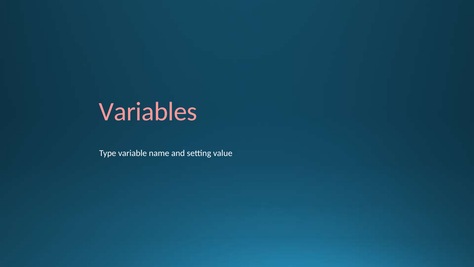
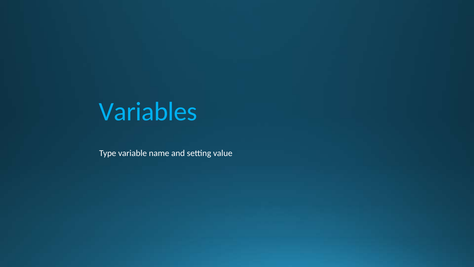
Variables colour: pink -> light blue
